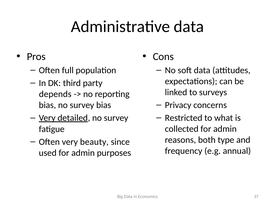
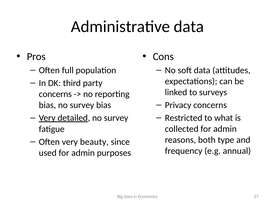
depends at (55, 94): depends -> concerns
